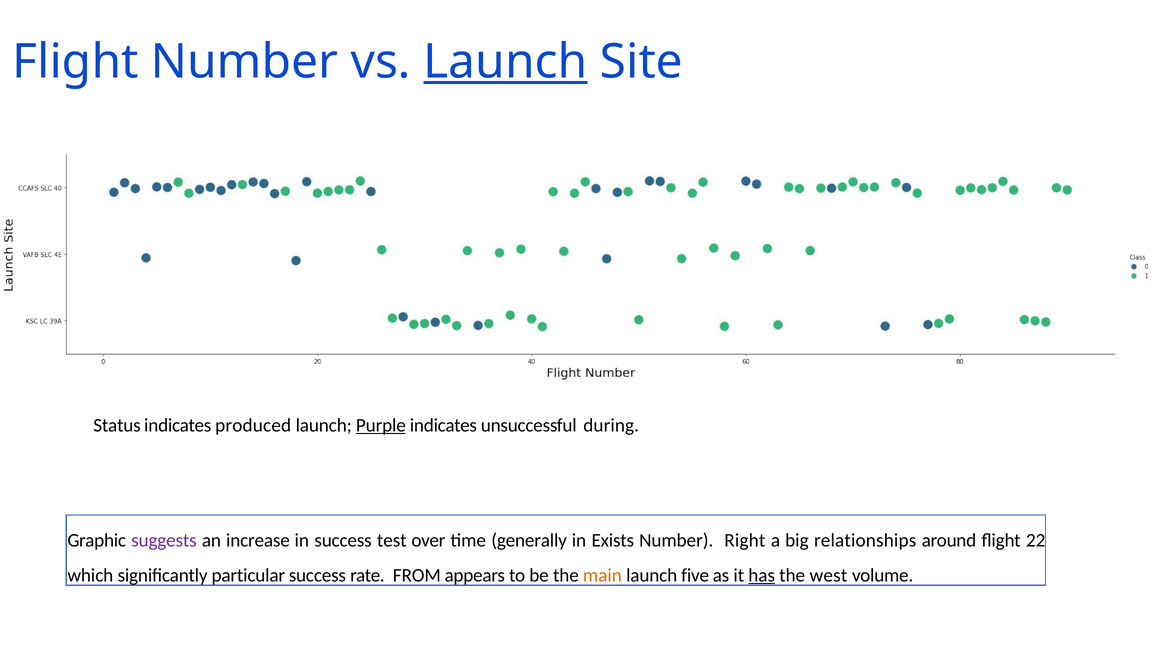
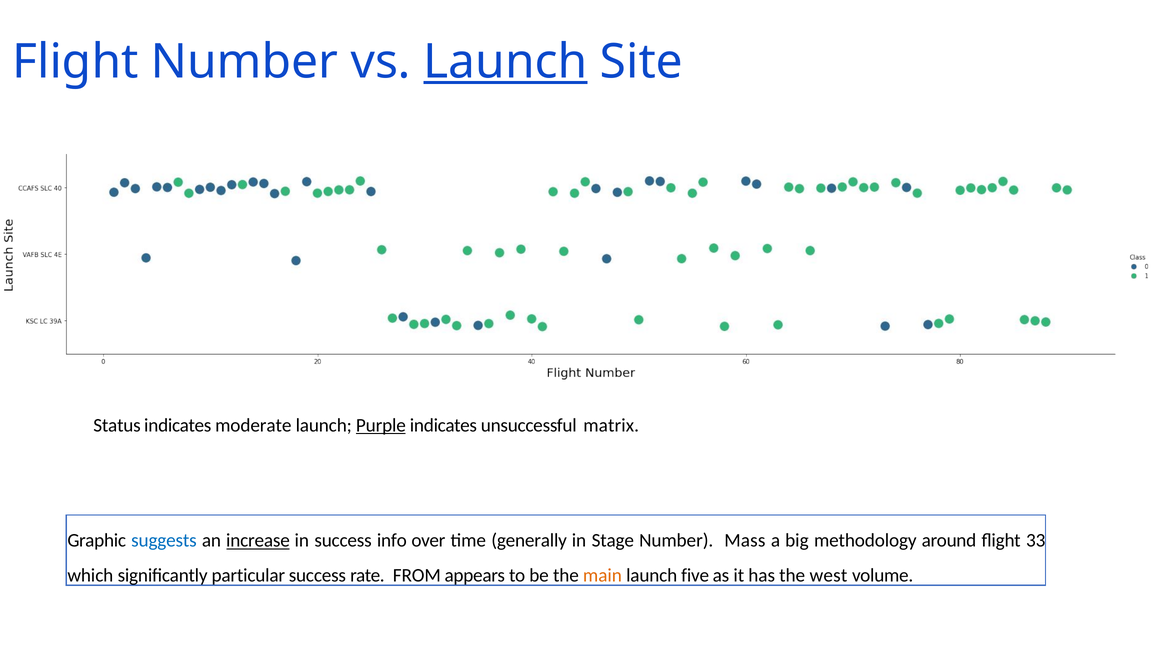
produced: produced -> moderate
during: during -> matrix
suggests colour: purple -> blue
increase underline: none -> present
test: test -> info
Exists: Exists -> Stage
Right: Right -> Mass
relationships: relationships -> methodology
22: 22 -> 33
has underline: present -> none
